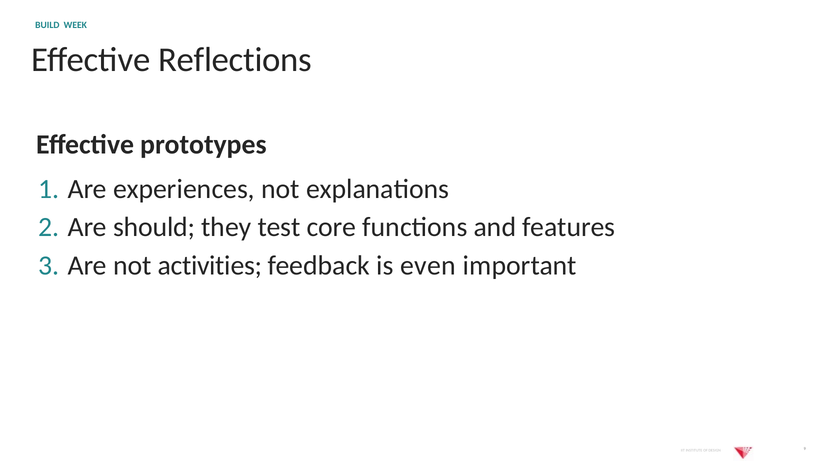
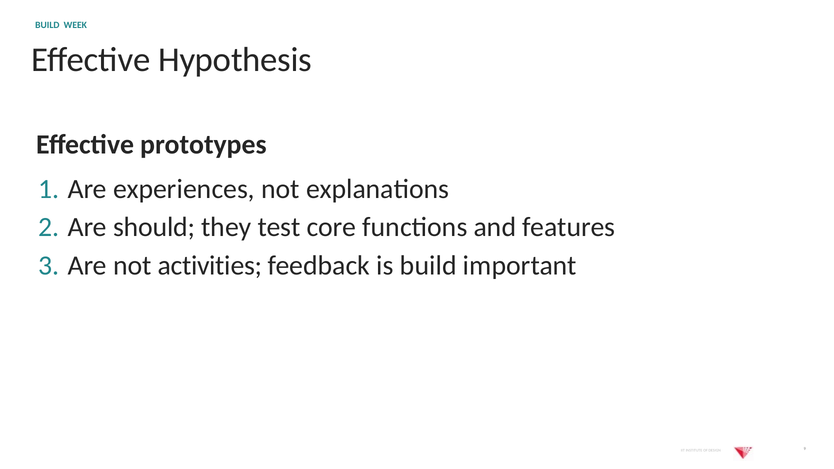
Reflections: Reflections -> Hypothesis
is even: even -> build
